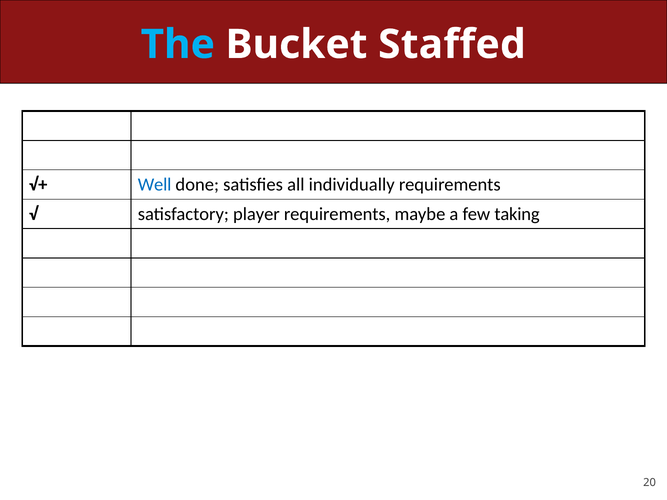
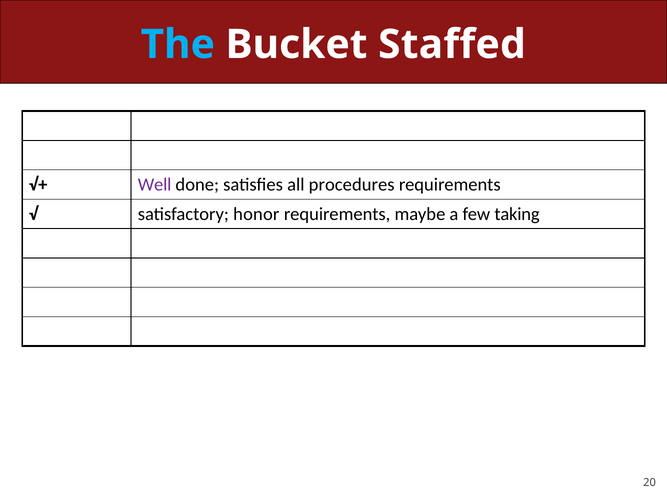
Well colour: blue -> purple
individually: individually -> procedures
player: player -> honor
